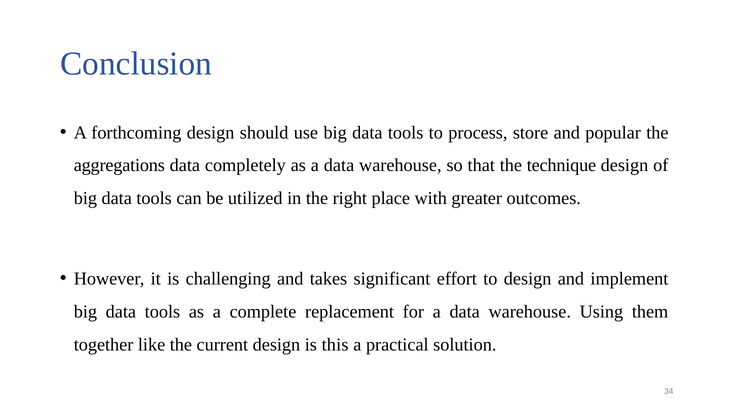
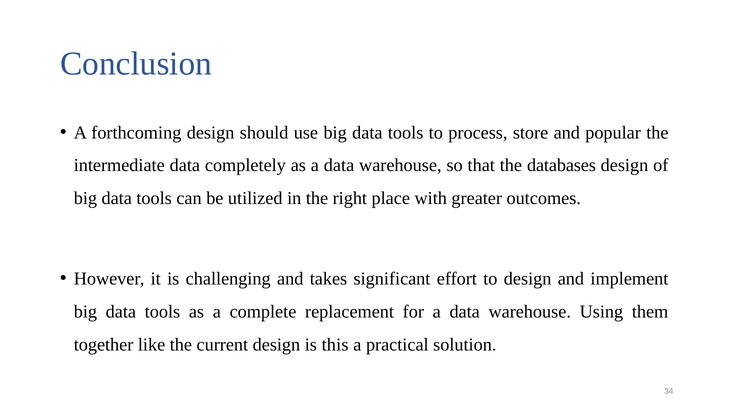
aggregations: aggregations -> intermediate
technique: technique -> databases
